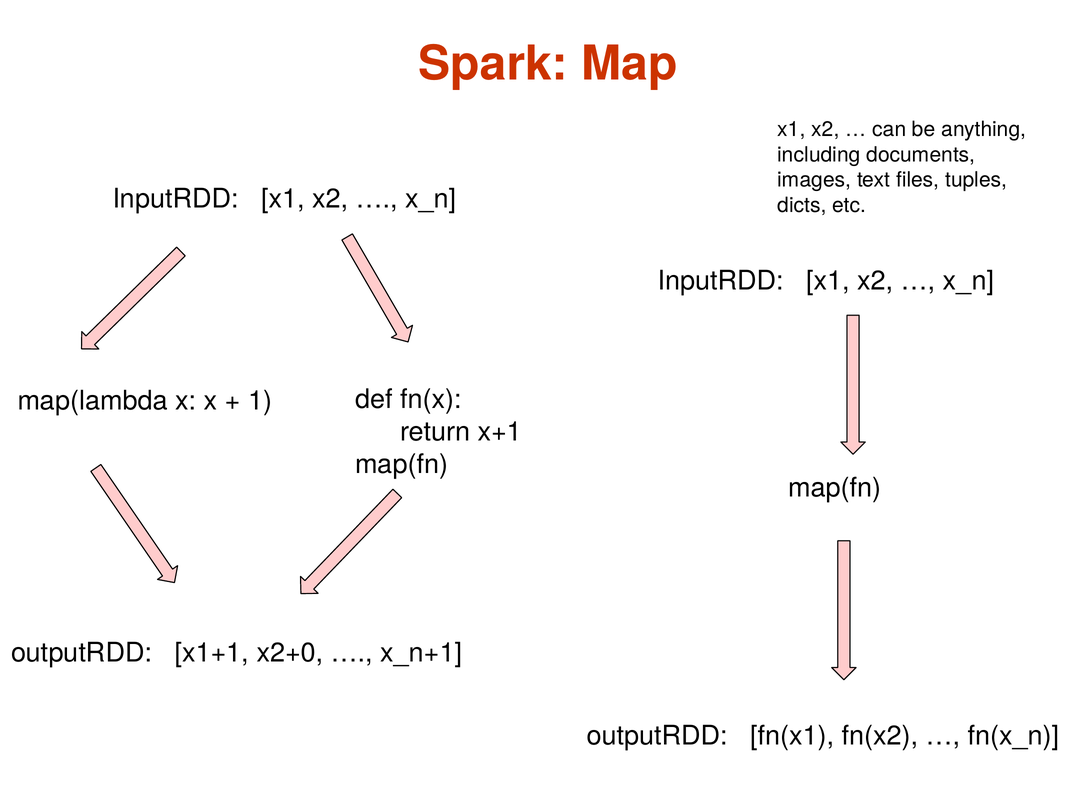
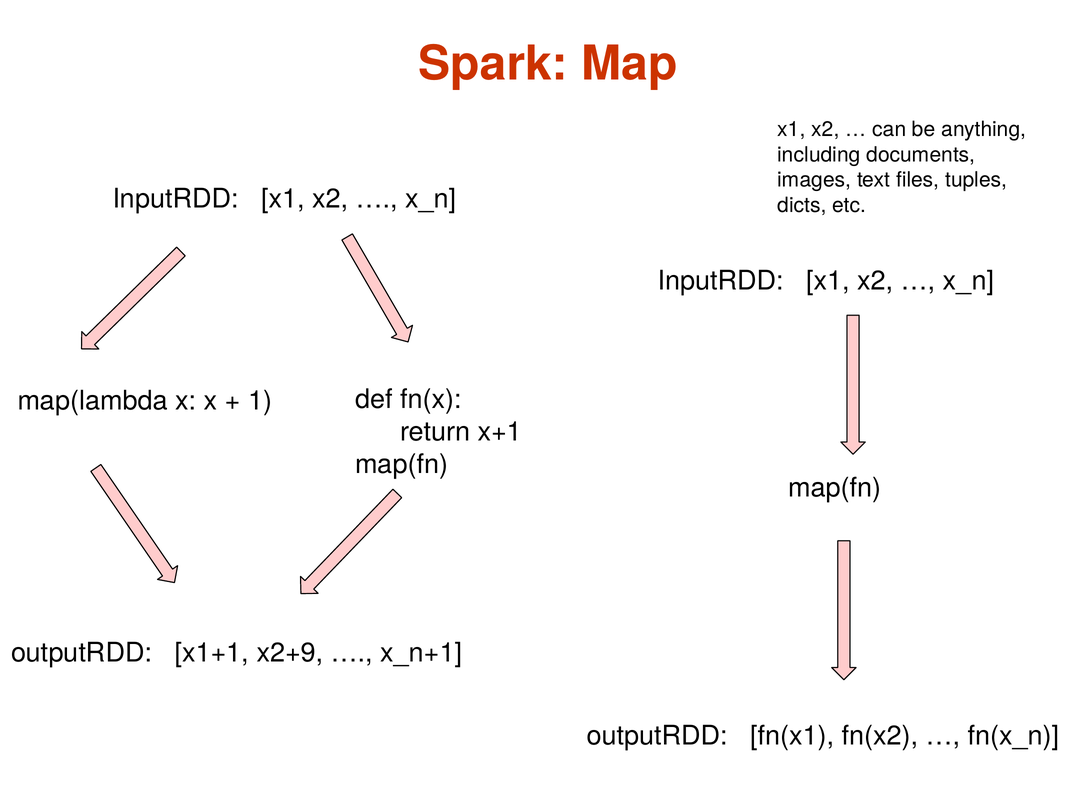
x2+0: x2+0 -> x2+9
